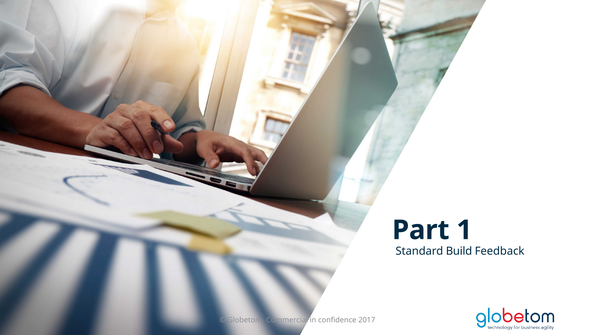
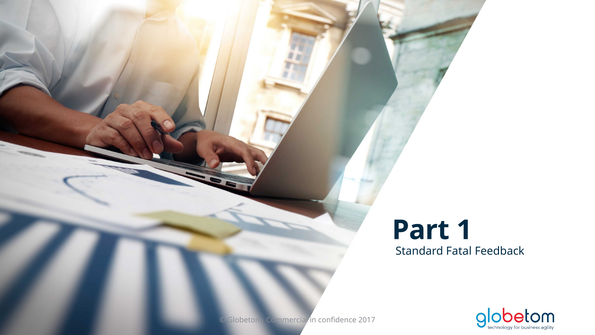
Build: Build -> Fatal
